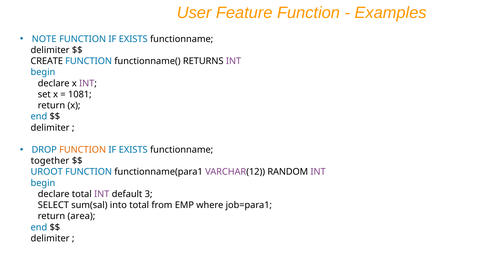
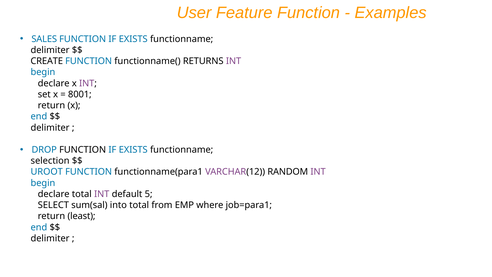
NOTE: NOTE -> SALES
1081: 1081 -> 8001
FUNCTION at (83, 150) colour: orange -> black
together: together -> selection
3: 3 -> 5
area: area -> least
